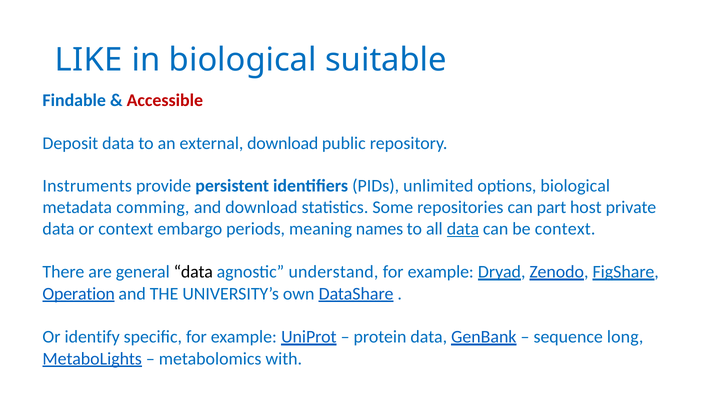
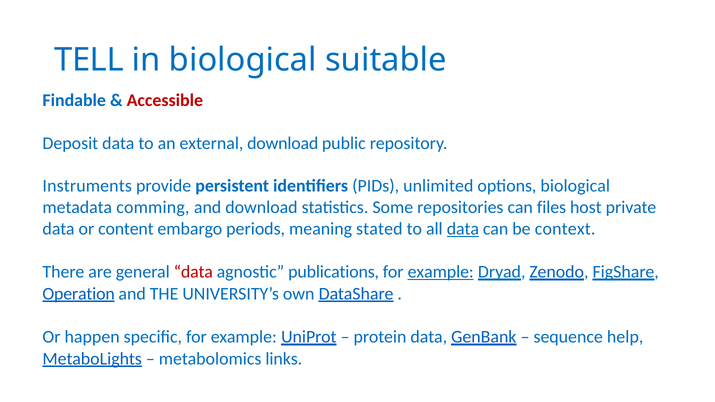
LIKE: LIKE -> TELL
part: part -> files
or context: context -> content
names: names -> stated
data at (193, 272) colour: black -> red
understand: understand -> publications
example at (441, 272) underline: none -> present
identify: identify -> happen
long: long -> help
with: with -> links
